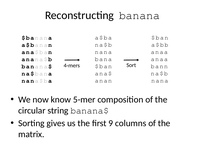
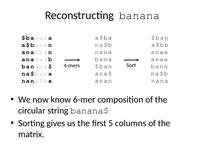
5-mer: 5-mer -> 6-mer
9: 9 -> 5
